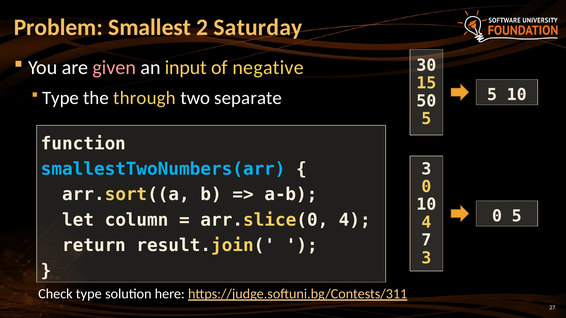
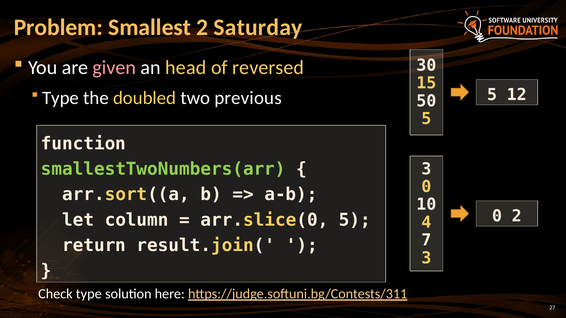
input: input -> head
negative: negative -> reversed
5 10: 10 -> 12
through: through -> doubled
separate: separate -> previous
smallestTwoNumbers(arr colour: light blue -> light green
0 5: 5 -> 2
arr.slice(0 4: 4 -> 5
